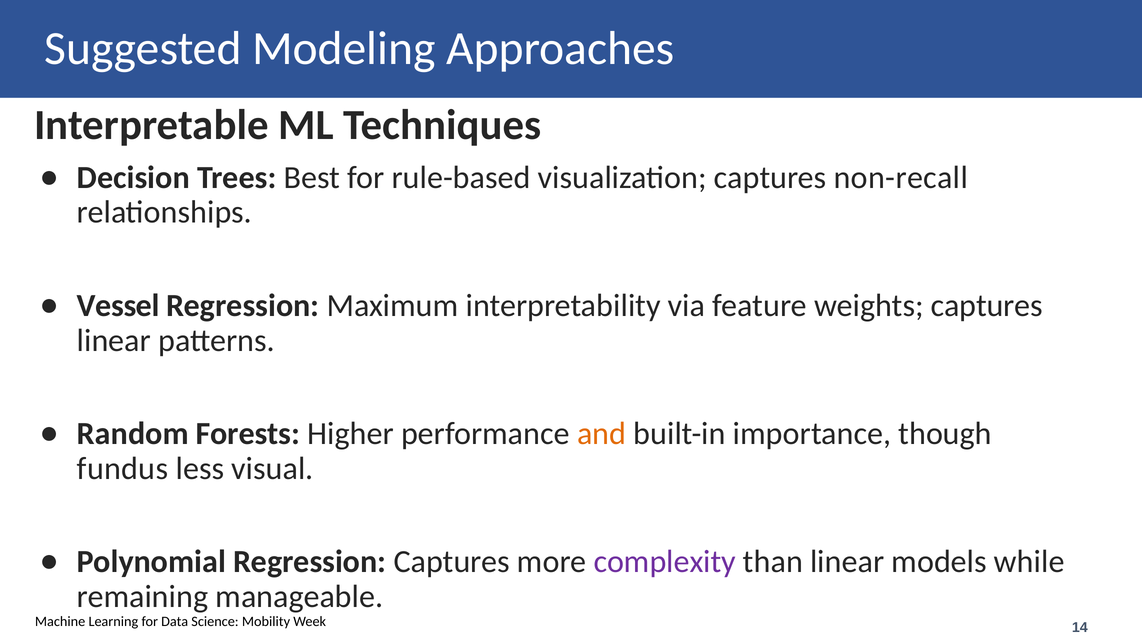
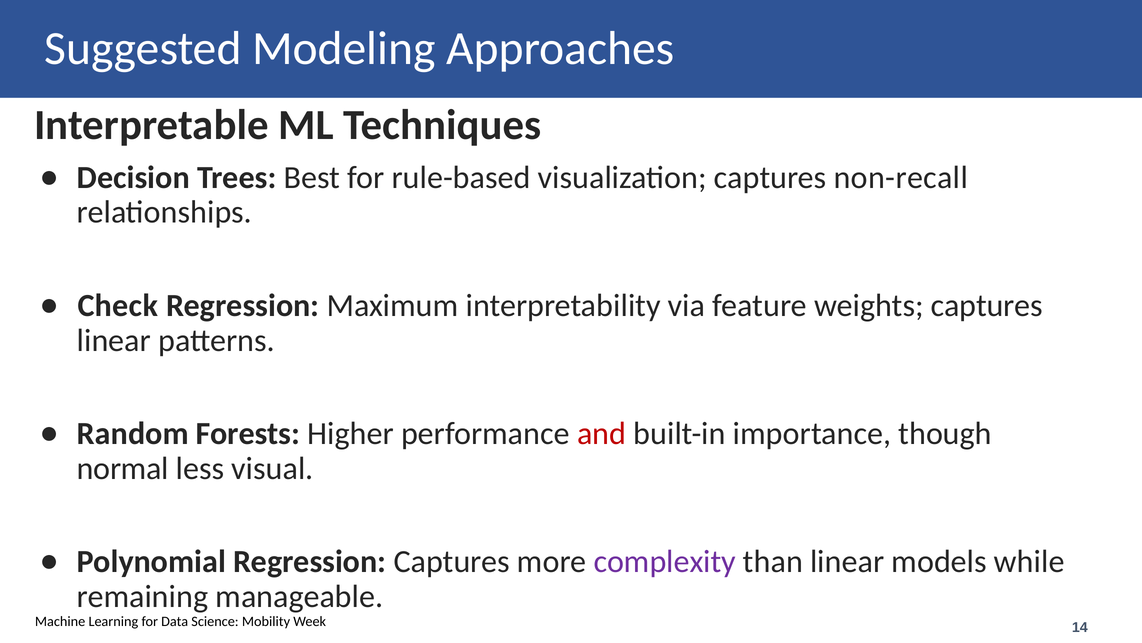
Vessel: Vessel -> Check
and colour: orange -> red
fundus: fundus -> normal
